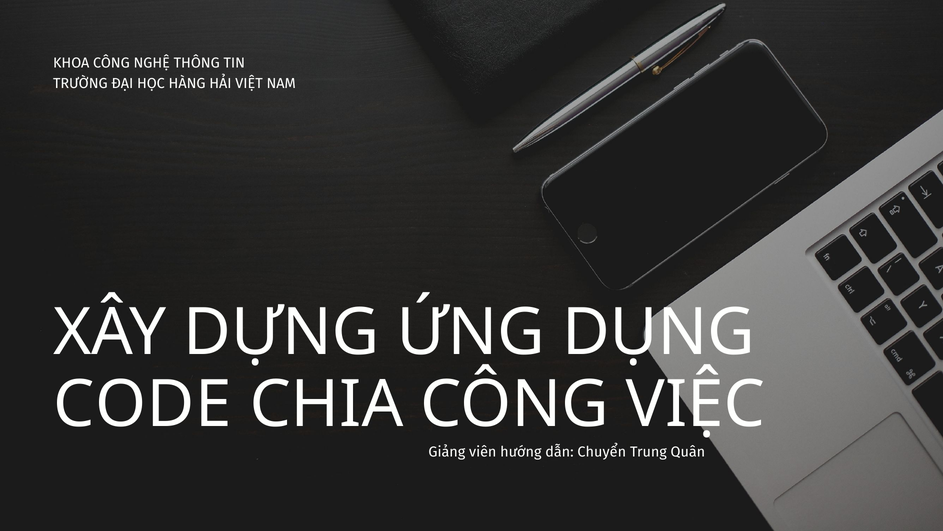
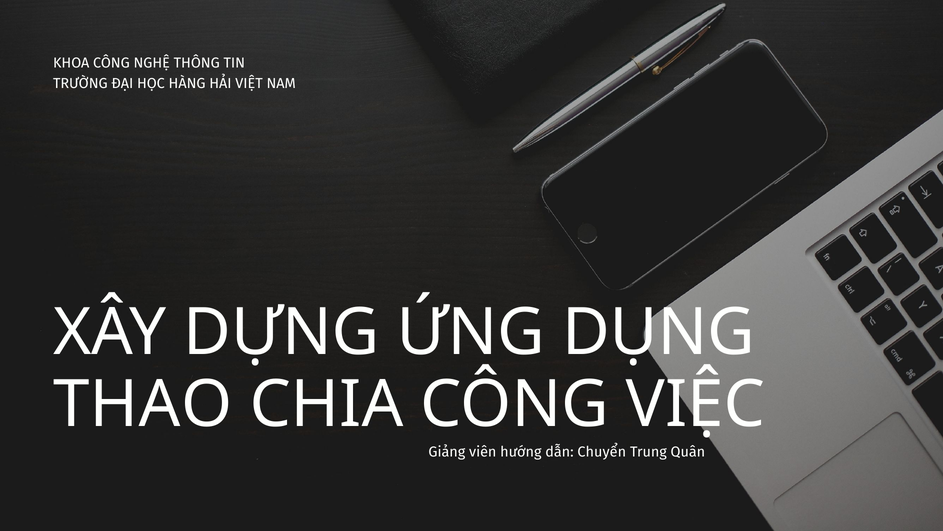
CODE: CODE -> THAO
